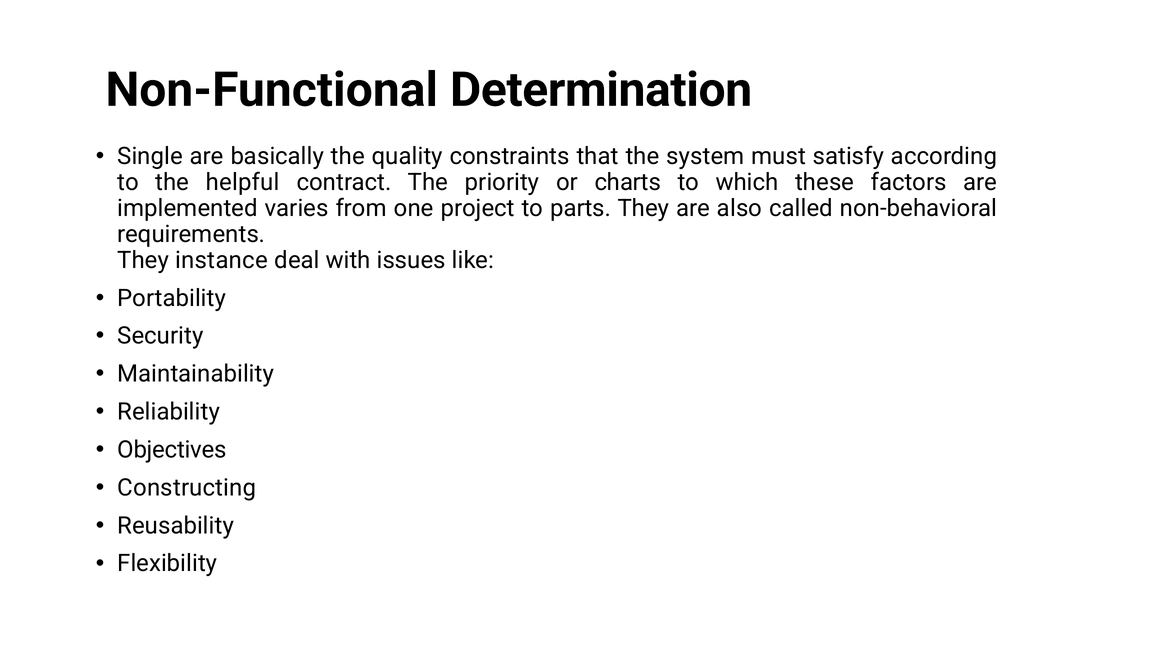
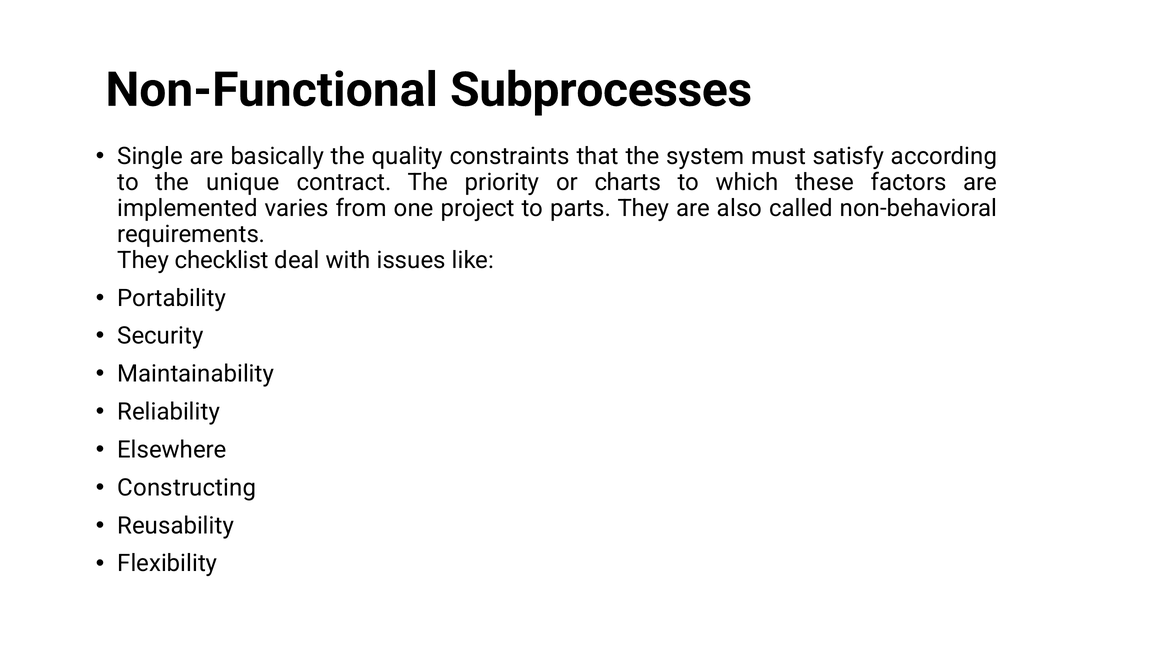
Determination: Determination -> Subprocesses
helpful: helpful -> unique
instance: instance -> checklist
Objectives: Objectives -> Elsewhere
